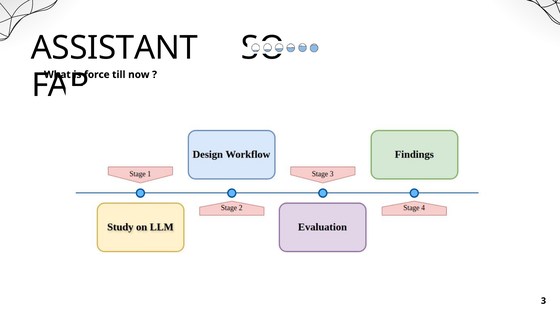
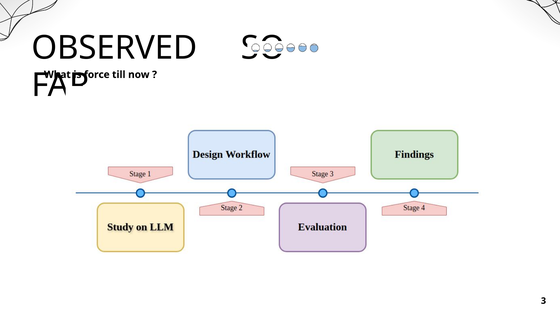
ASSISTANT: ASSISTANT -> OBSERVED
